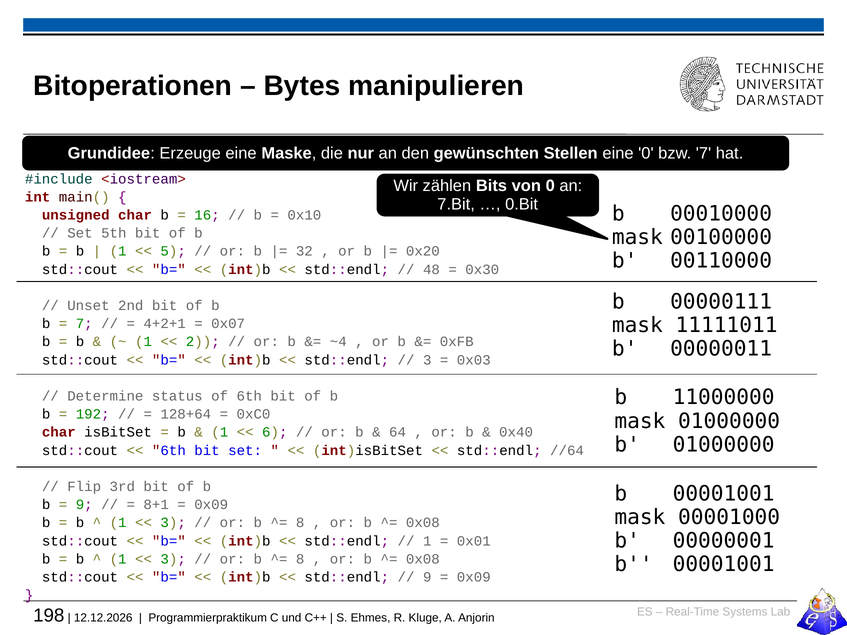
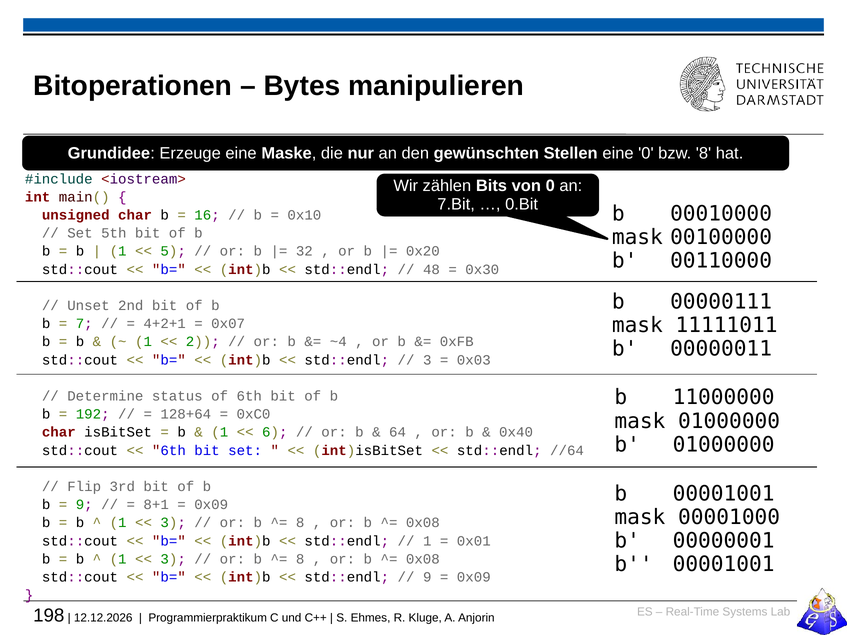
bzw 7: 7 -> 8
